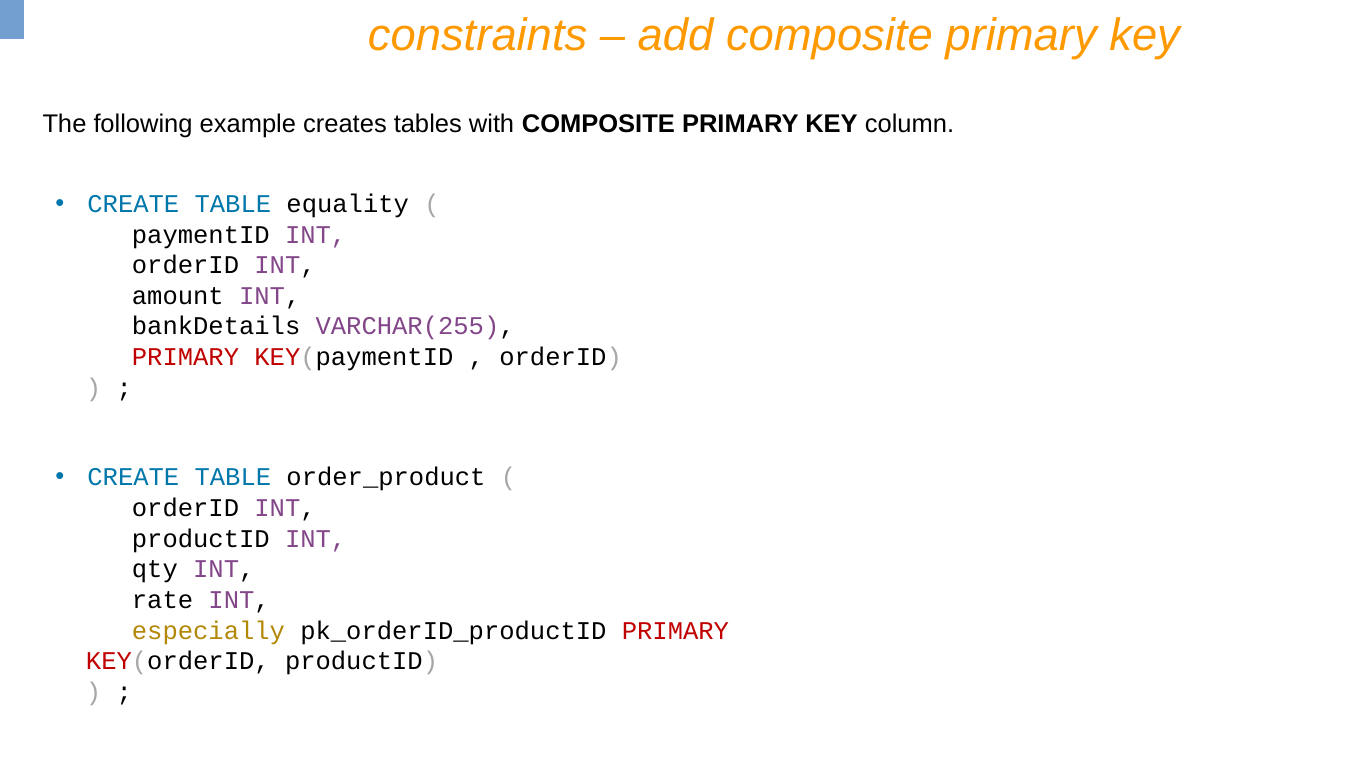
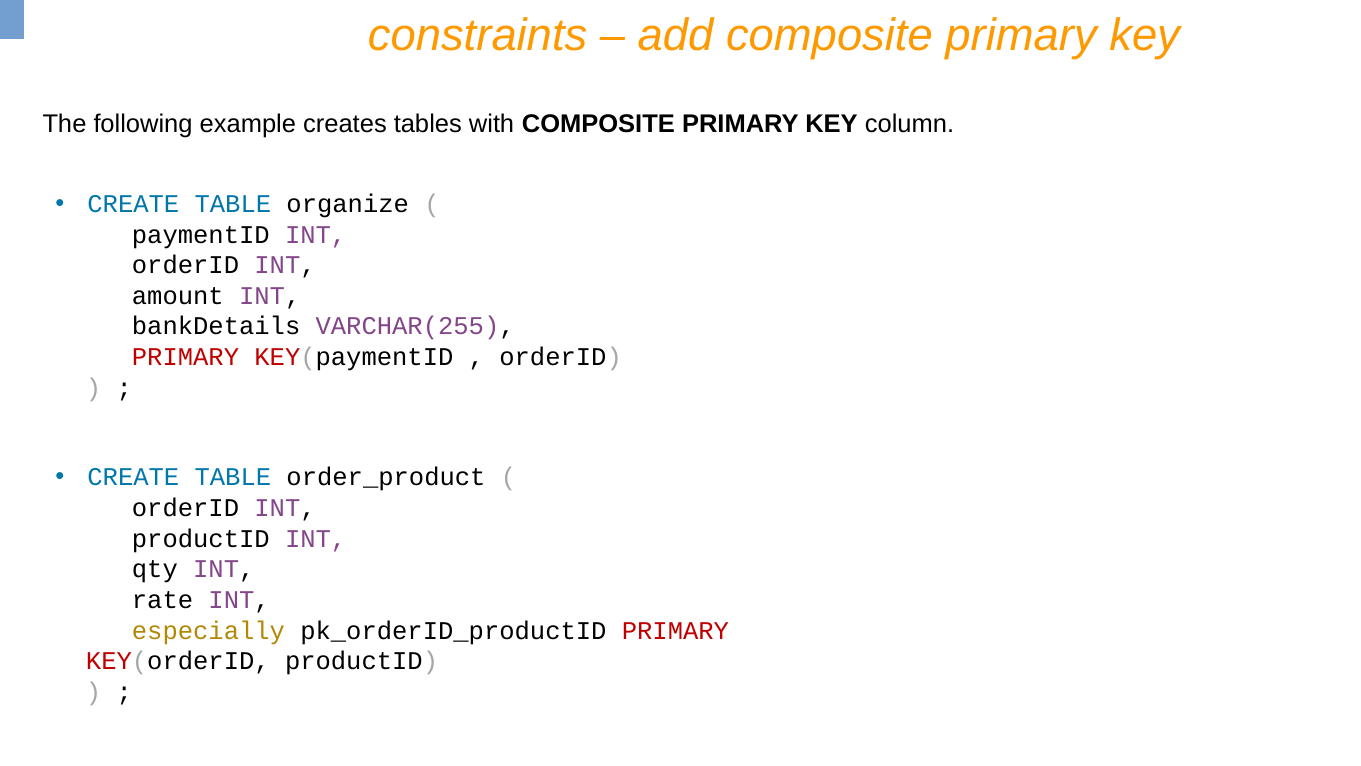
equality: equality -> organize
